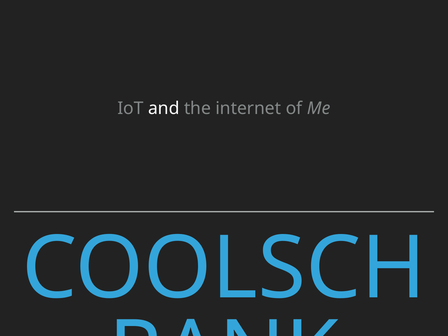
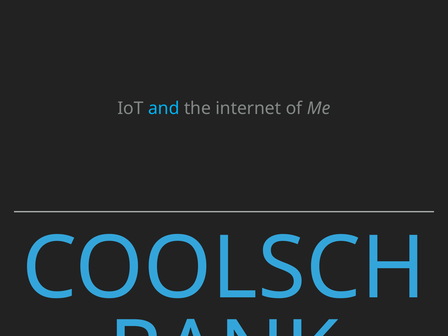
and colour: white -> light blue
